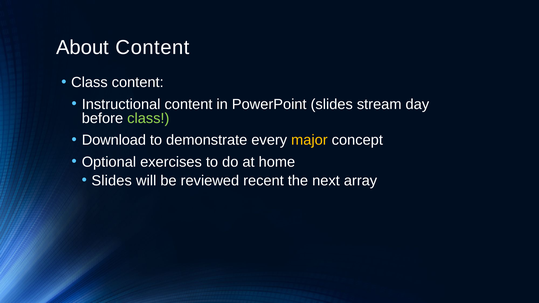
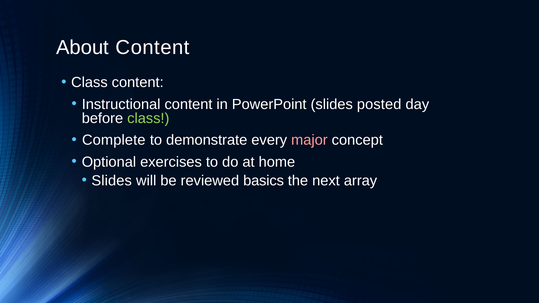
stream: stream -> posted
Download: Download -> Complete
major colour: yellow -> pink
recent: recent -> basics
